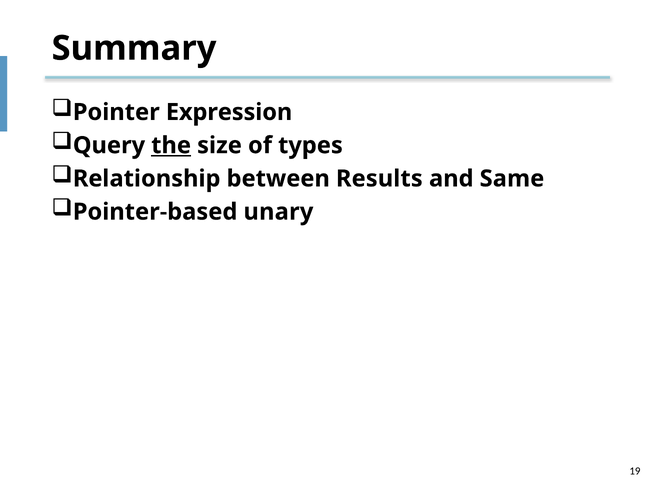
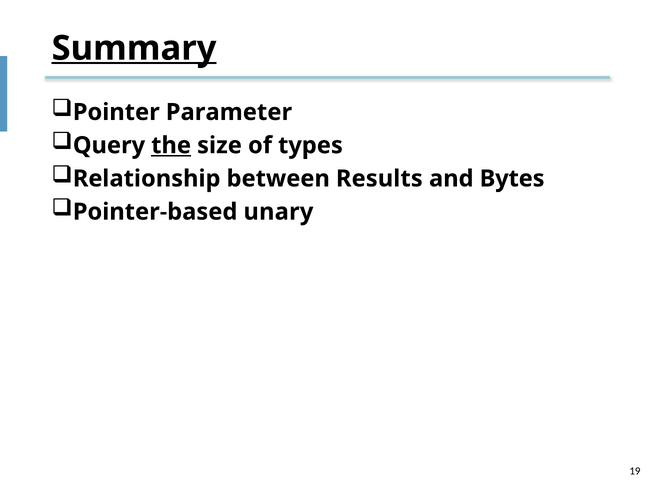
Summary underline: none -> present
Expression: Expression -> Parameter
Same: Same -> Bytes
